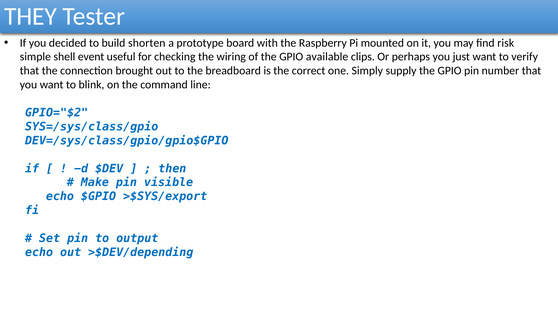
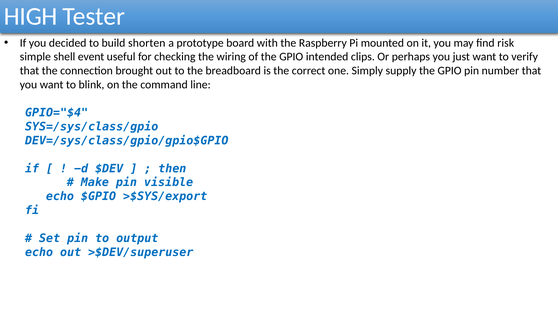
THEY: THEY -> HIGH
available: available -> intended
GPIO="$2: GPIO="$2 -> GPIO="$4
>$DEV/depending: >$DEV/depending -> >$DEV/superuser
